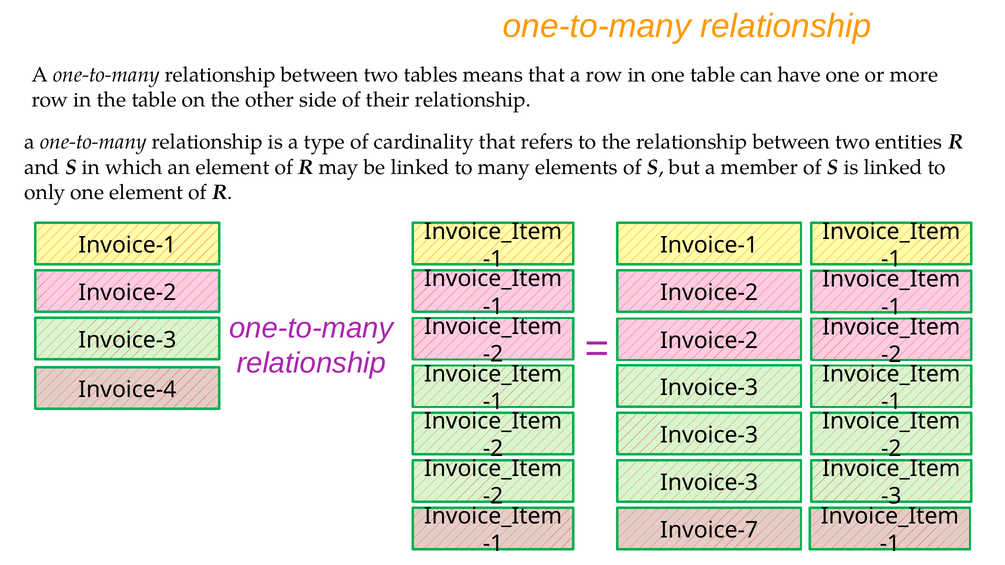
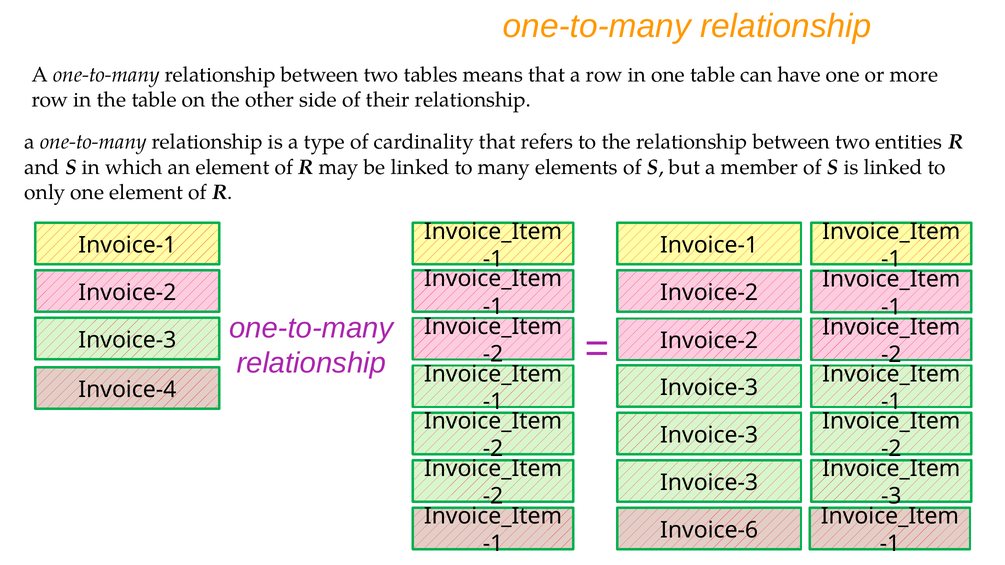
Invoice-7: Invoice-7 -> Invoice-6
